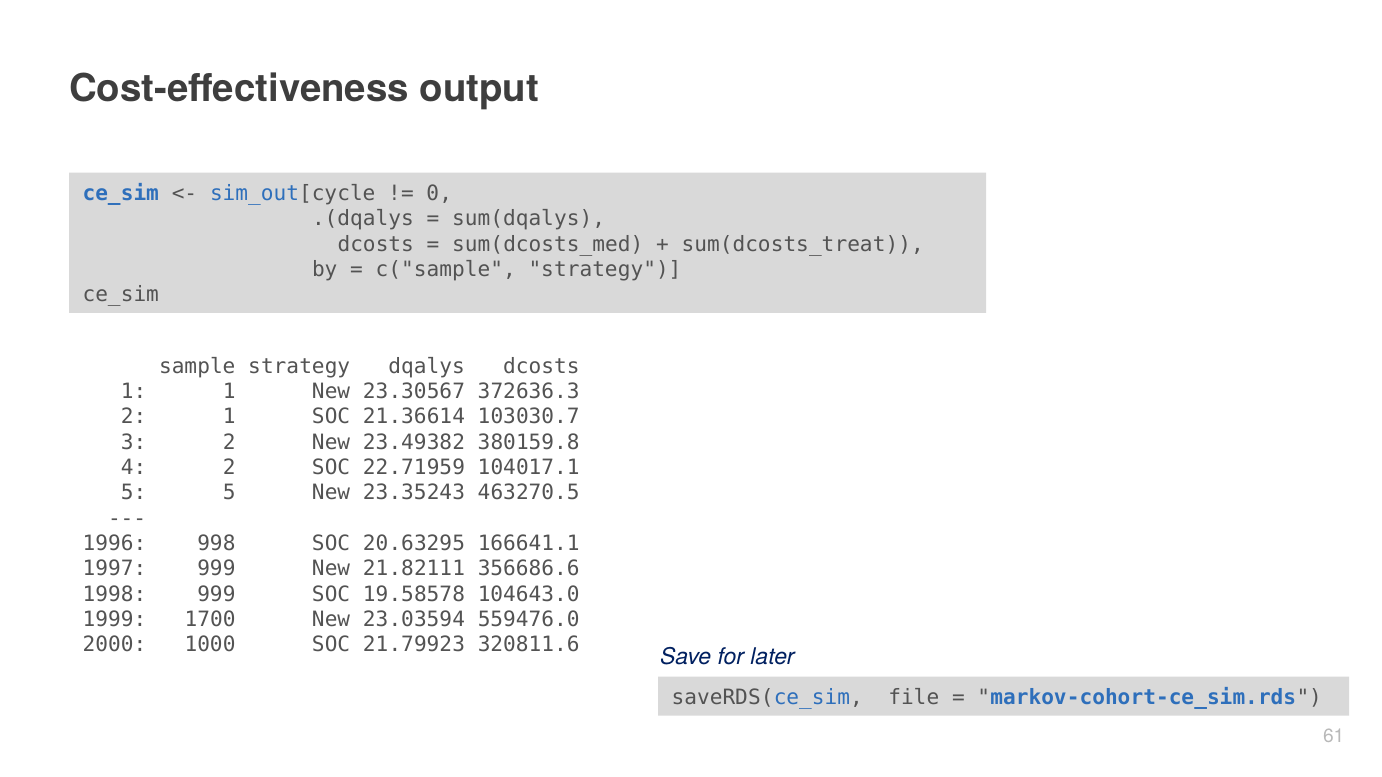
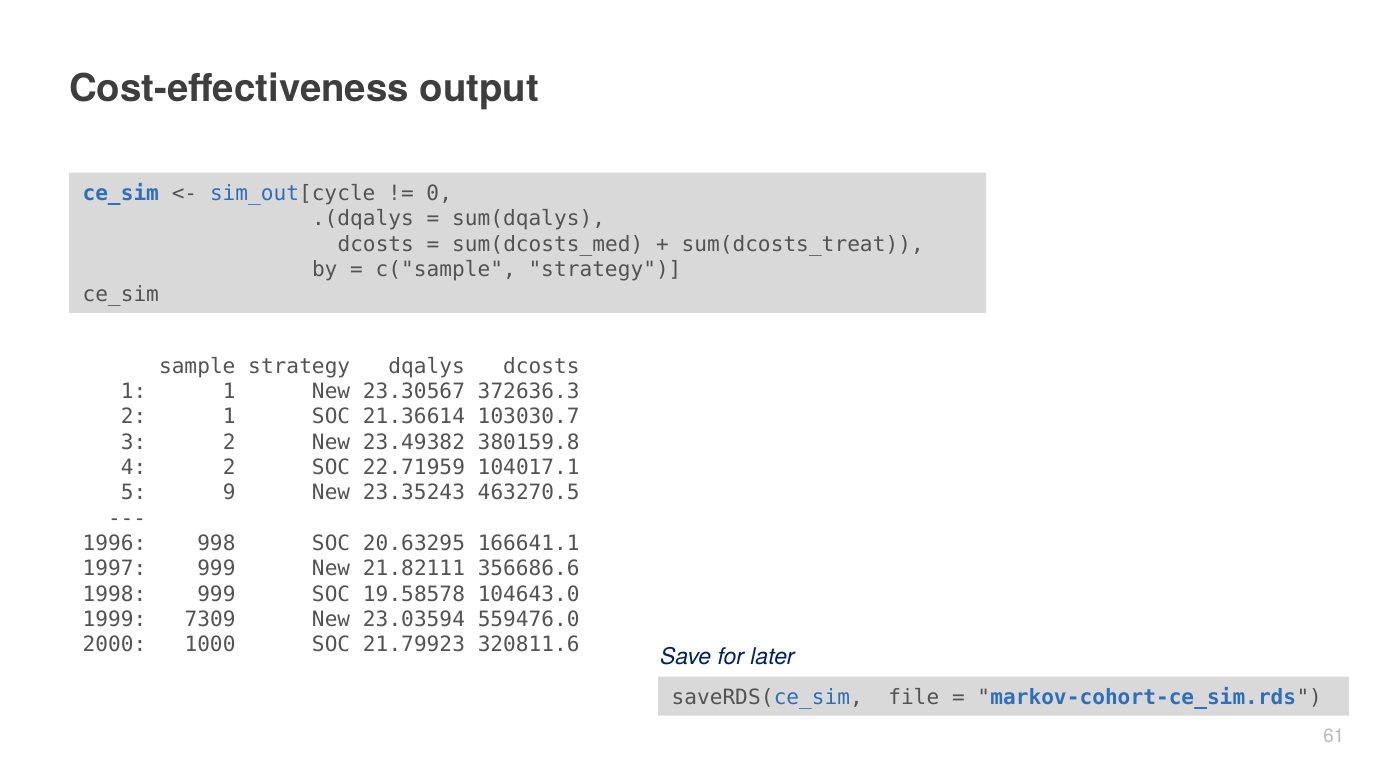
5 5: 5 -> 9
1700: 1700 -> 7309
